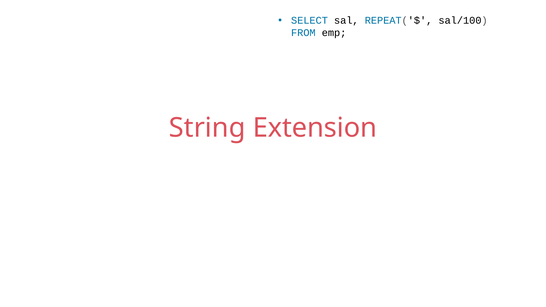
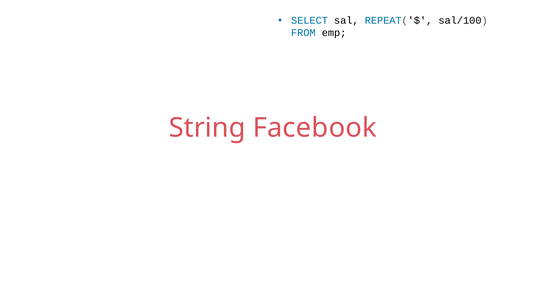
Extension: Extension -> Facebook
